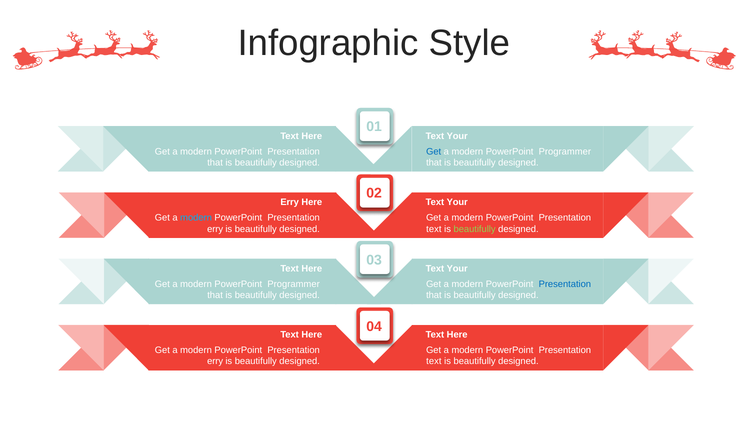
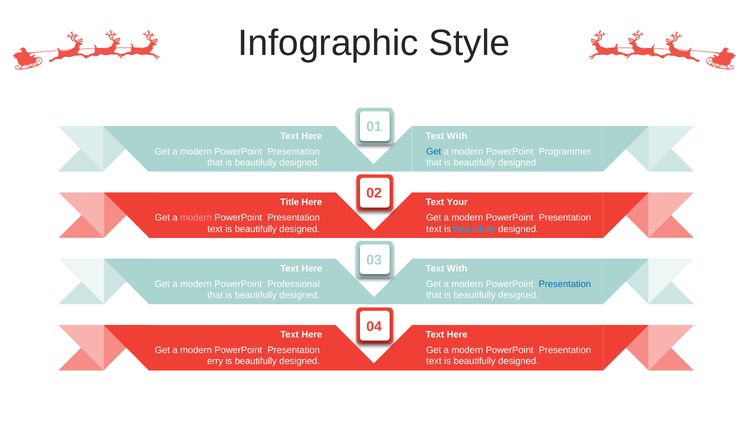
Your at (457, 136): Your -> With
Erry at (290, 202): Erry -> Title
modern at (196, 218) colour: light blue -> pink
erry at (215, 229): erry -> text
beautifully at (475, 229) colour: light green -> light blue
Your at (457, 268): Your -> With
Programmer at (294, 284): Programmer -> Professional
